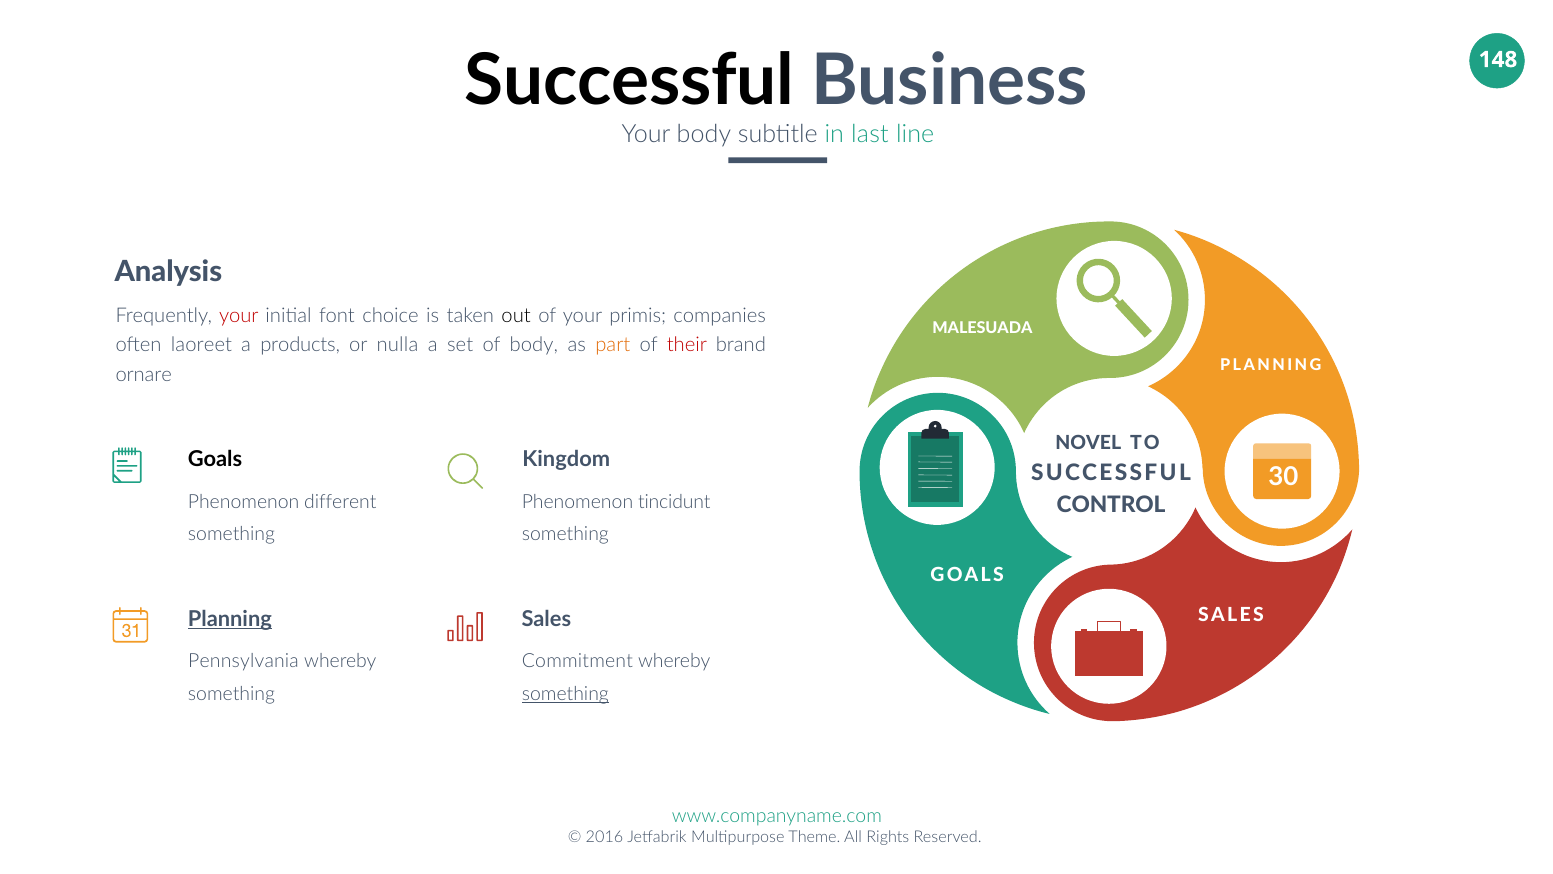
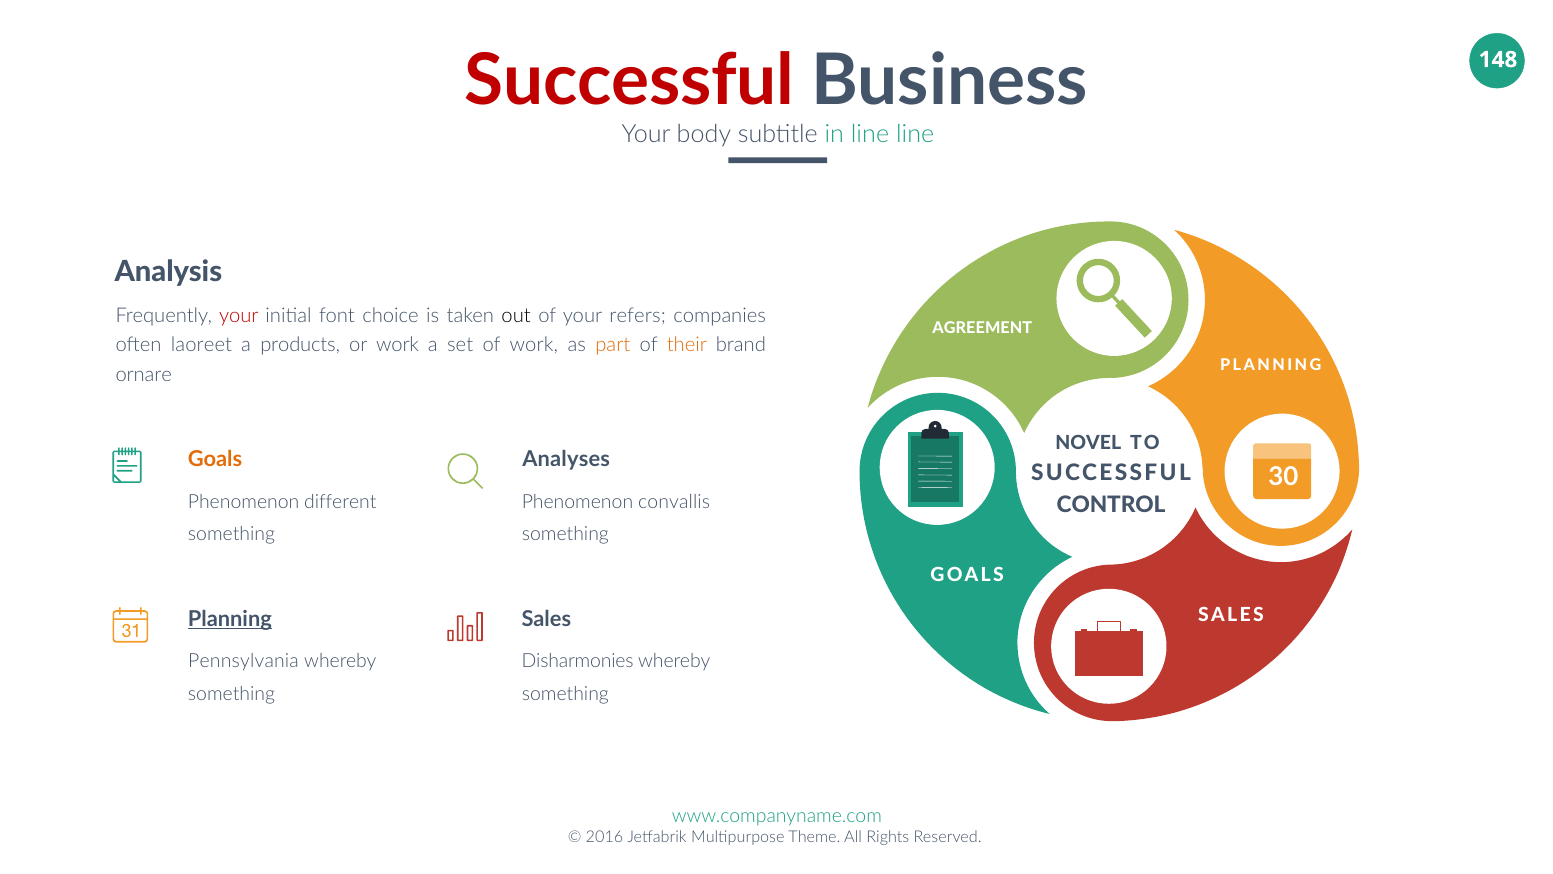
Successful at (630, 81) colour: black -> red
in last: last -> line
primis: primis -> refers
MALESUADA: MALESUADA -> AGREEMENT
or nulla: nulla -> work
of body: body -> work
their colour: red -> orange
Goals at (215, 460) colour: black -> orange
Kingdom: Kingdom -> Analyses
tincidunt: tincidunt -> convallis
Commitment: Commitment -> Disharmonies
something at (565, 694) underline: present -> none
